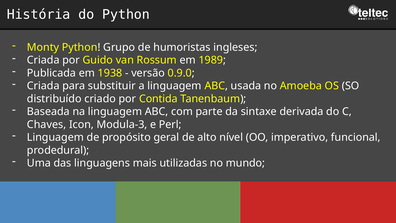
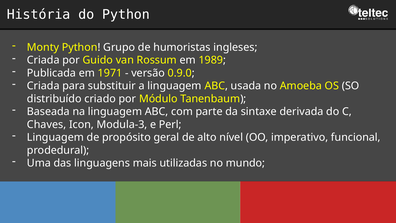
1938: 1938 -> 1971
Contida: Contida -> Módulo
